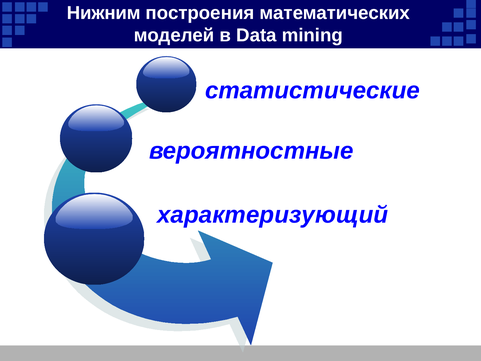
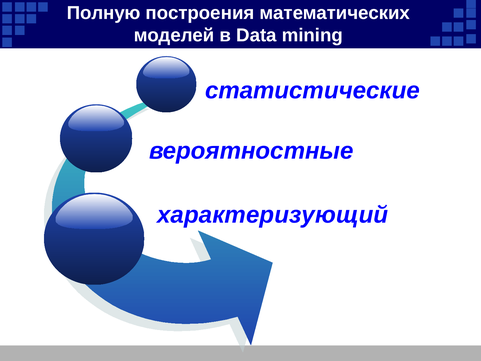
Нижним: Нижним -> Полную
